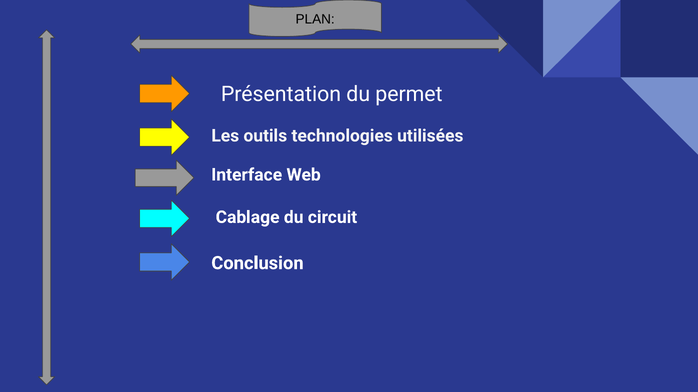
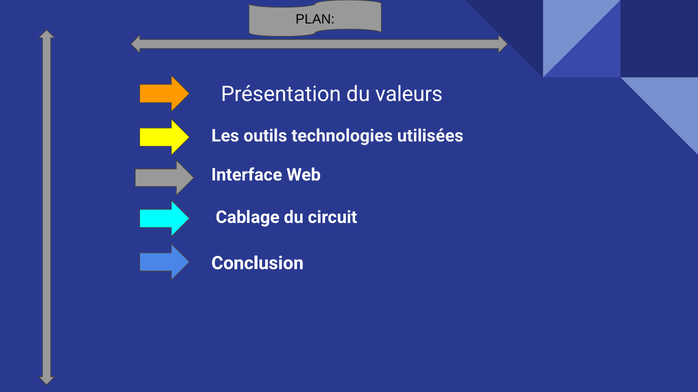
permet: permet -> valeurs
